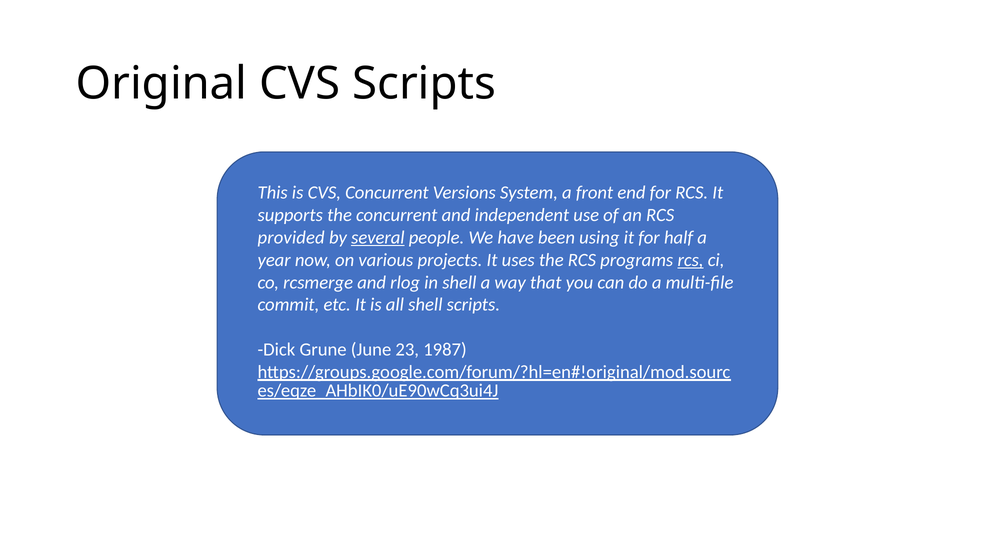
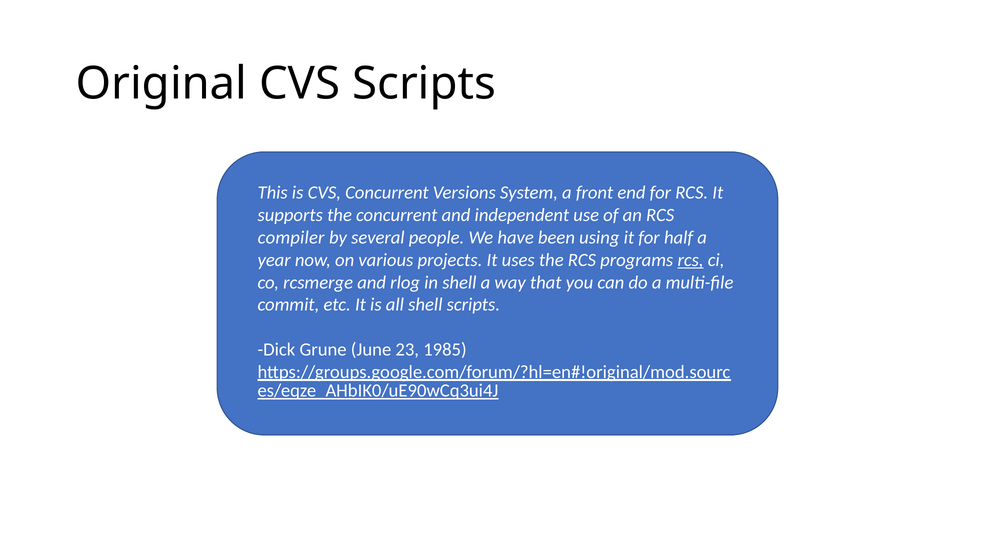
provided: provided -> compiler
several underline: present -> none
1987: 1987 -> 1985
